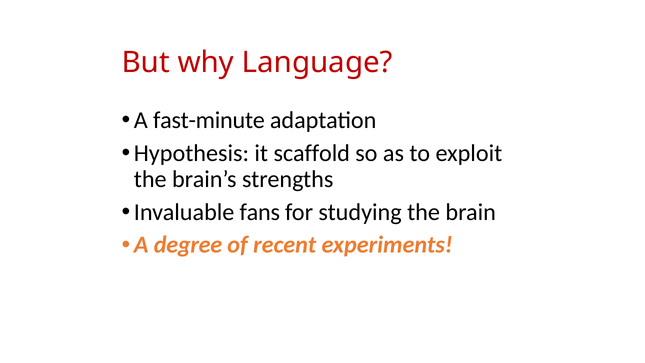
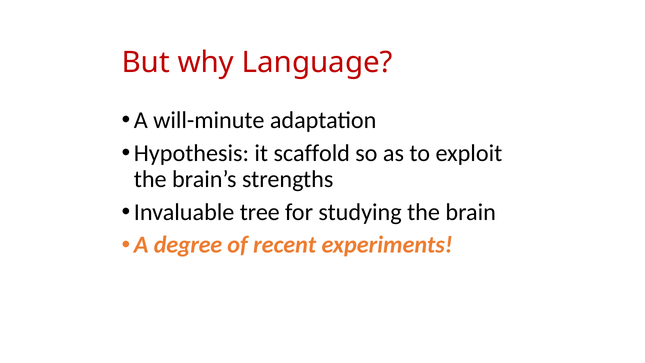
fast-minute: fast-minute -> will-minute
fans: fans -> tree
